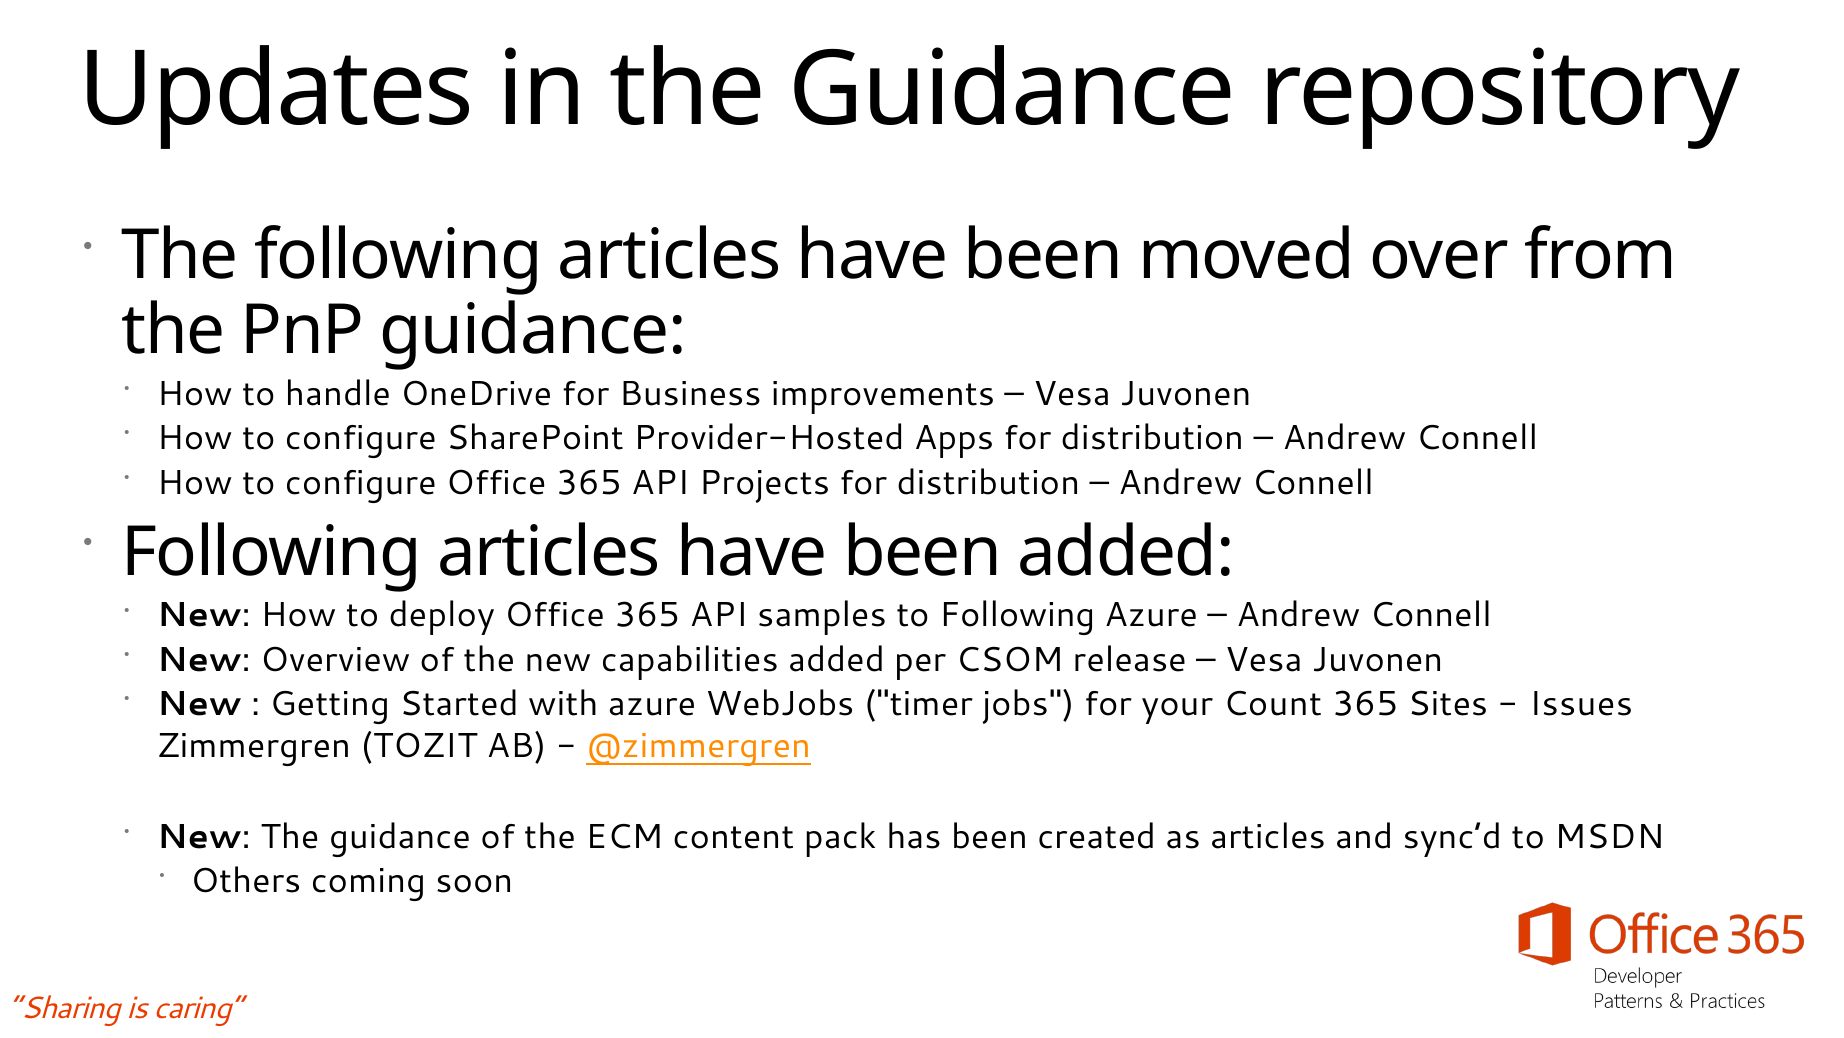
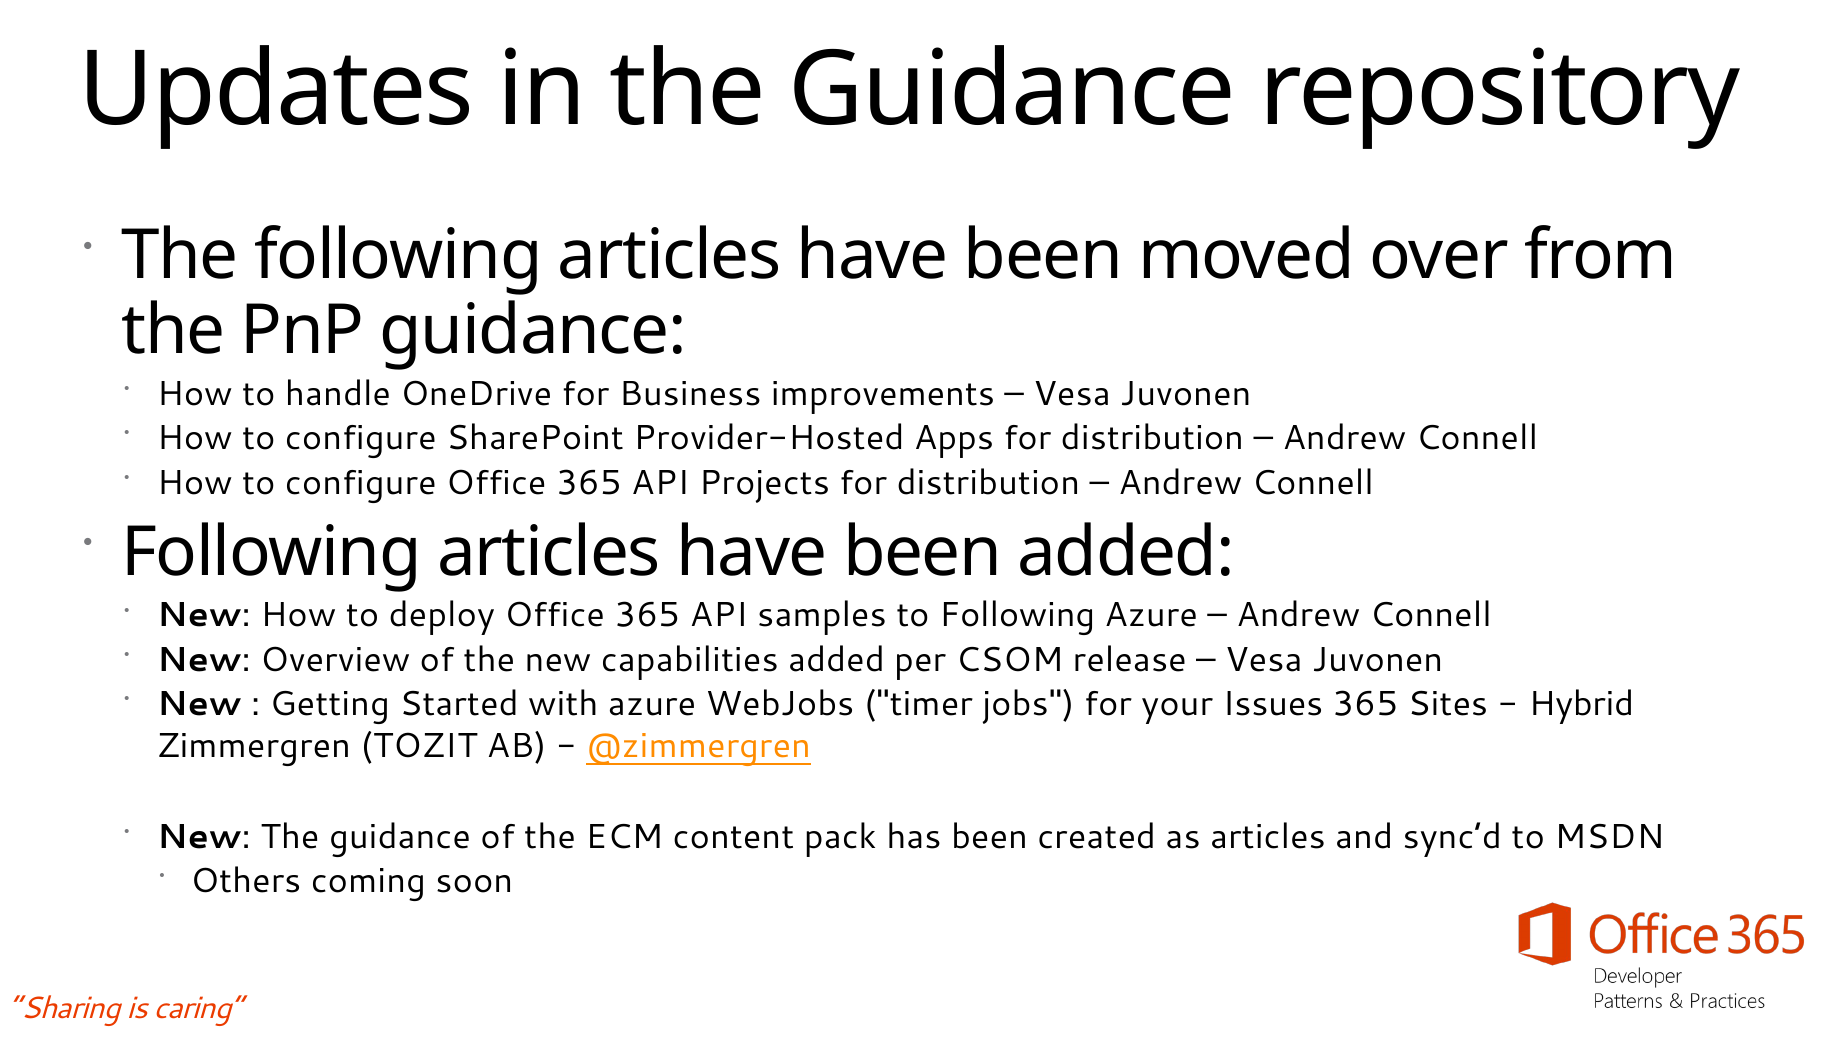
Count: Count -> Issues
Issues: Issues -> Hybrid
